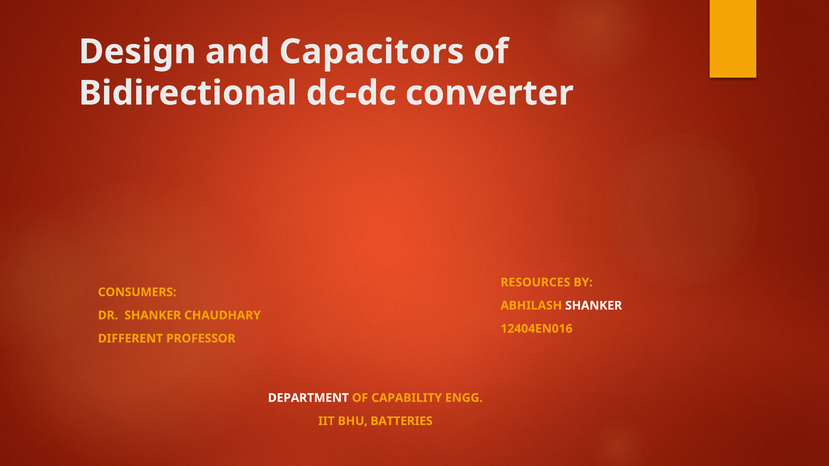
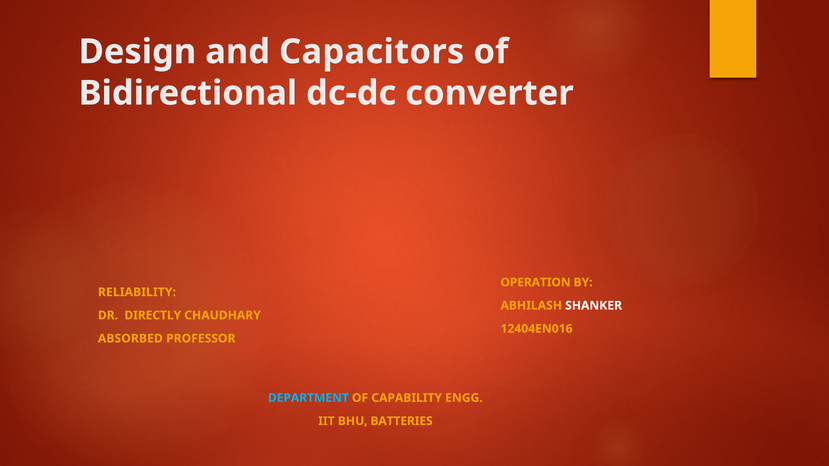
RESOURCES: RESOURCES -> OPERATION
CONSUMERS: CONSUMERS -> RELIABILITY
DR SHANKER: SHANKER -> DIRECTLY
DIFFERENT: DIFFERENT -> ABSORBED
DEPARTMENT colour: white -> light blue
